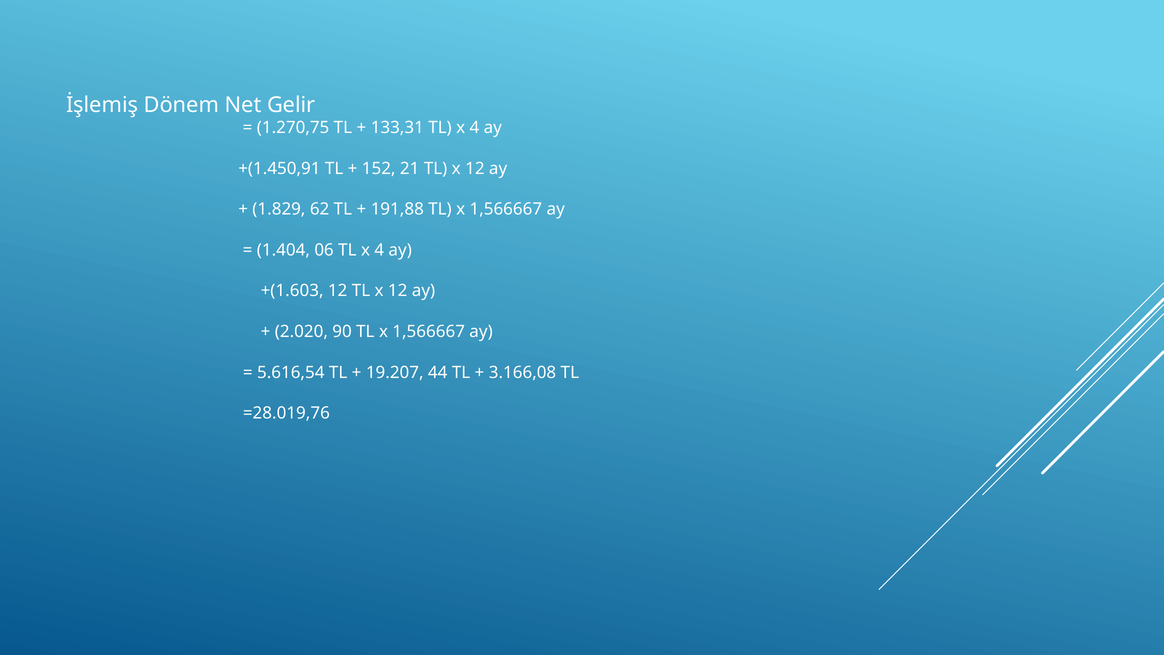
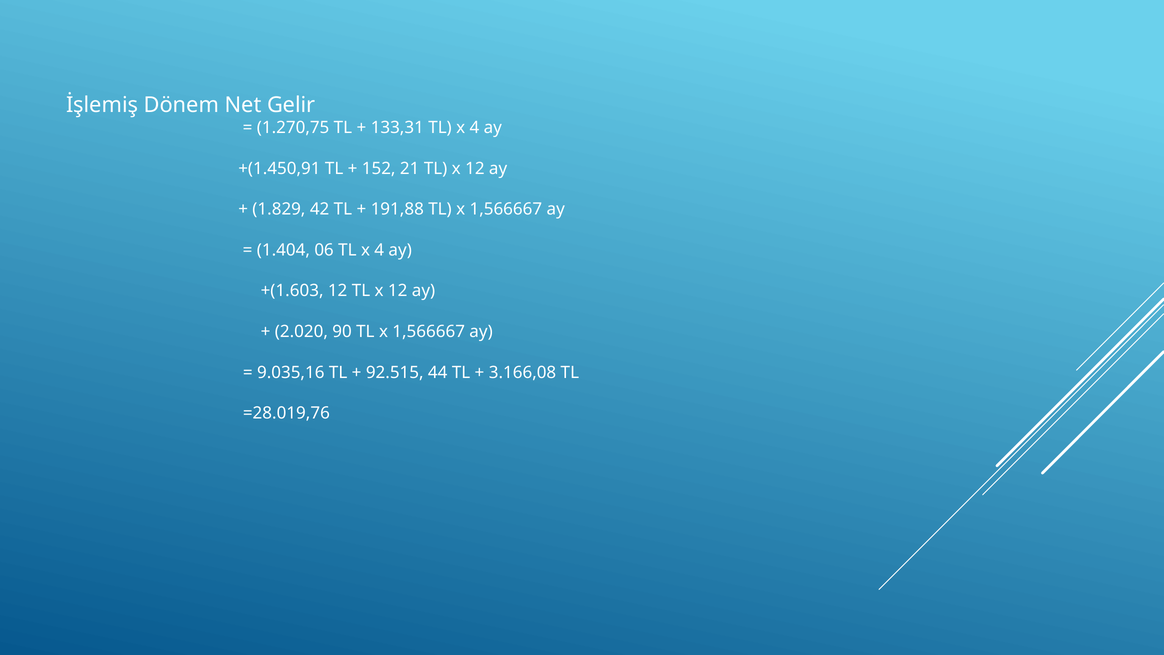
62: 62 -> 42
5.616,54: 5.616,54 -> 9.035,16
19.207: 19.207 -> 92.515
